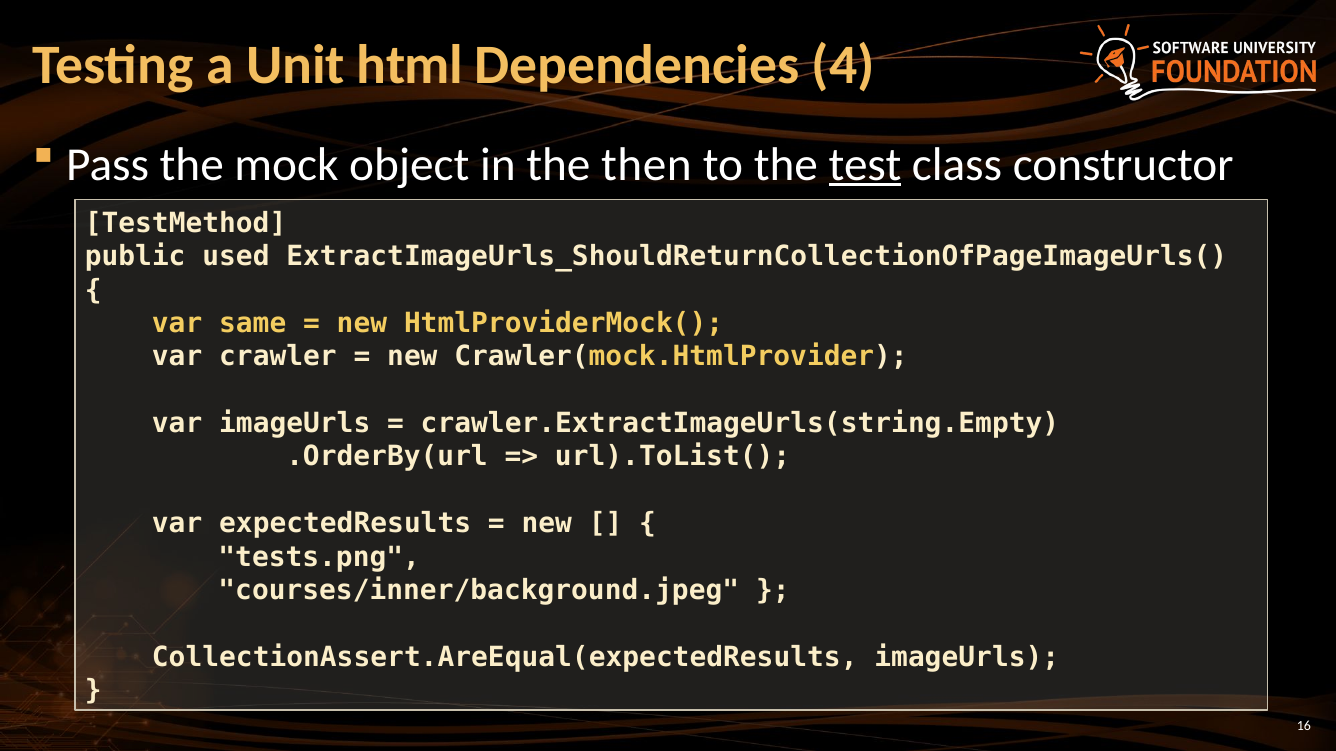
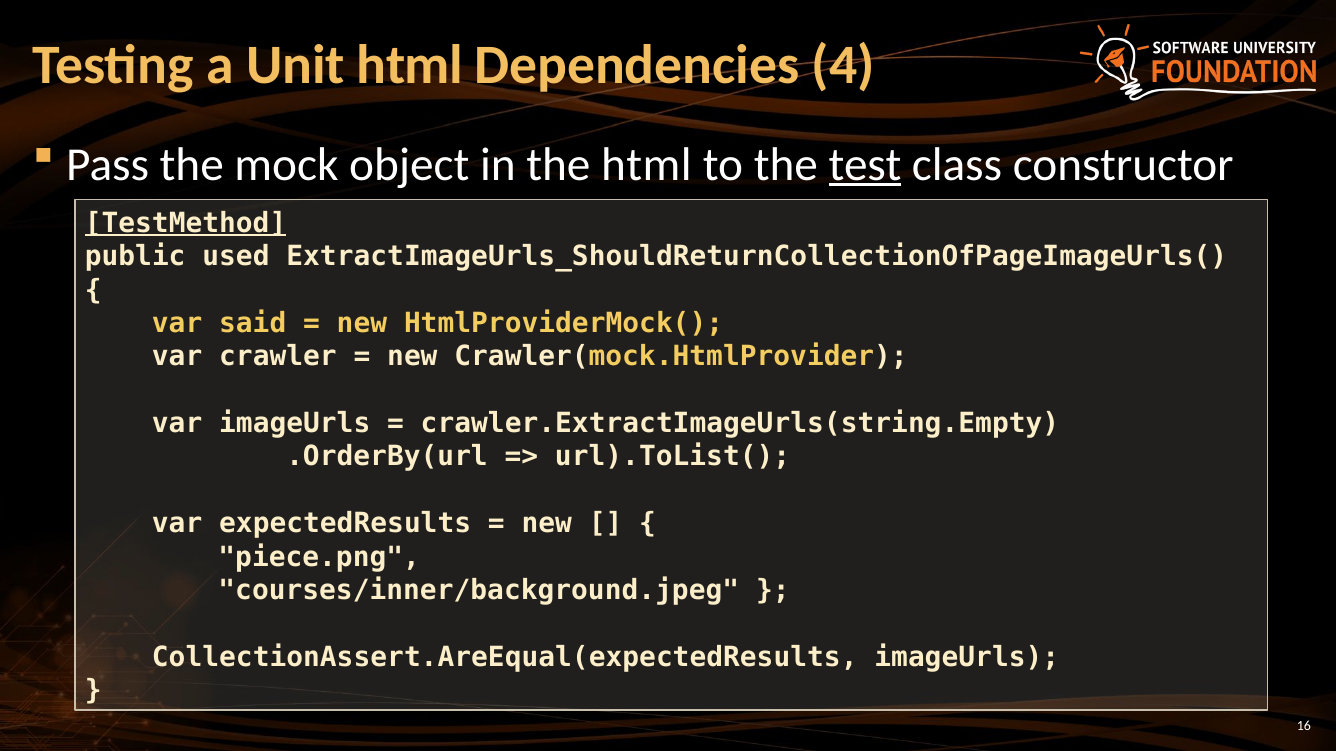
the then: then -> html
TestMethod underline: none -> present
same: same -> said
tests.png: tests.png -> piece.png
